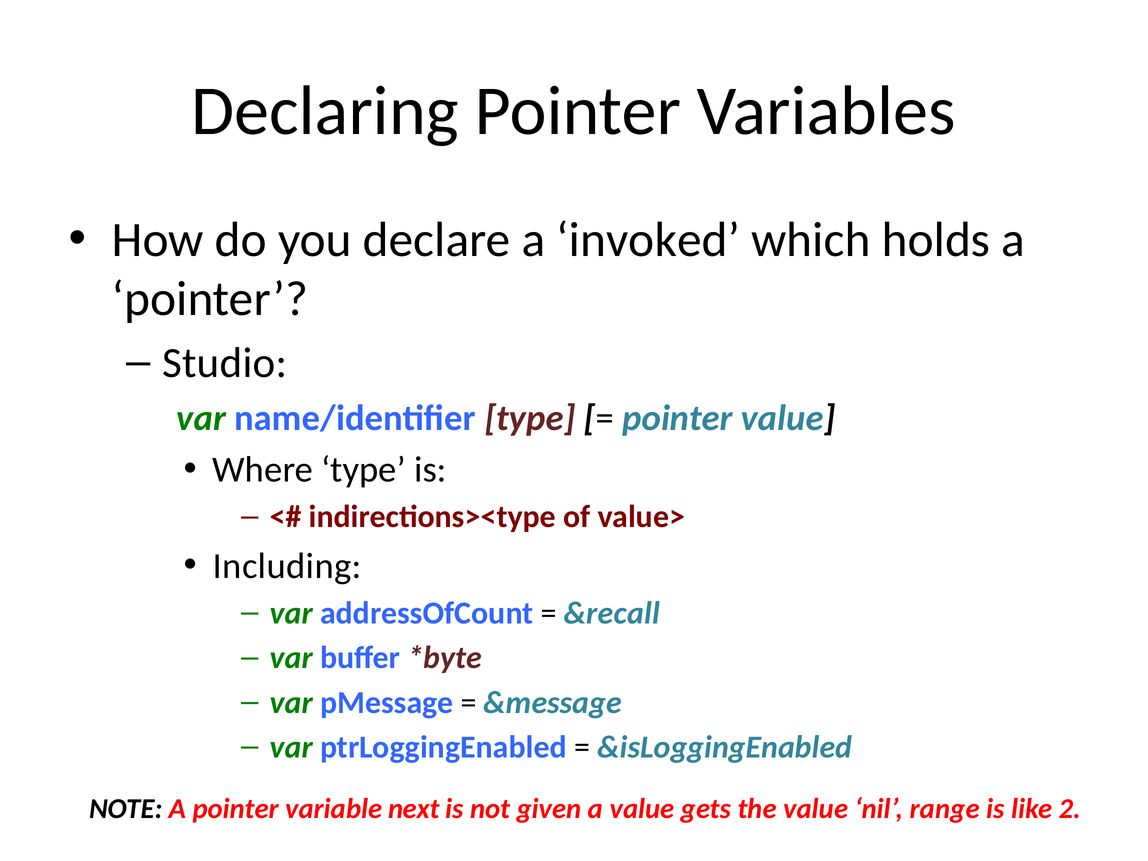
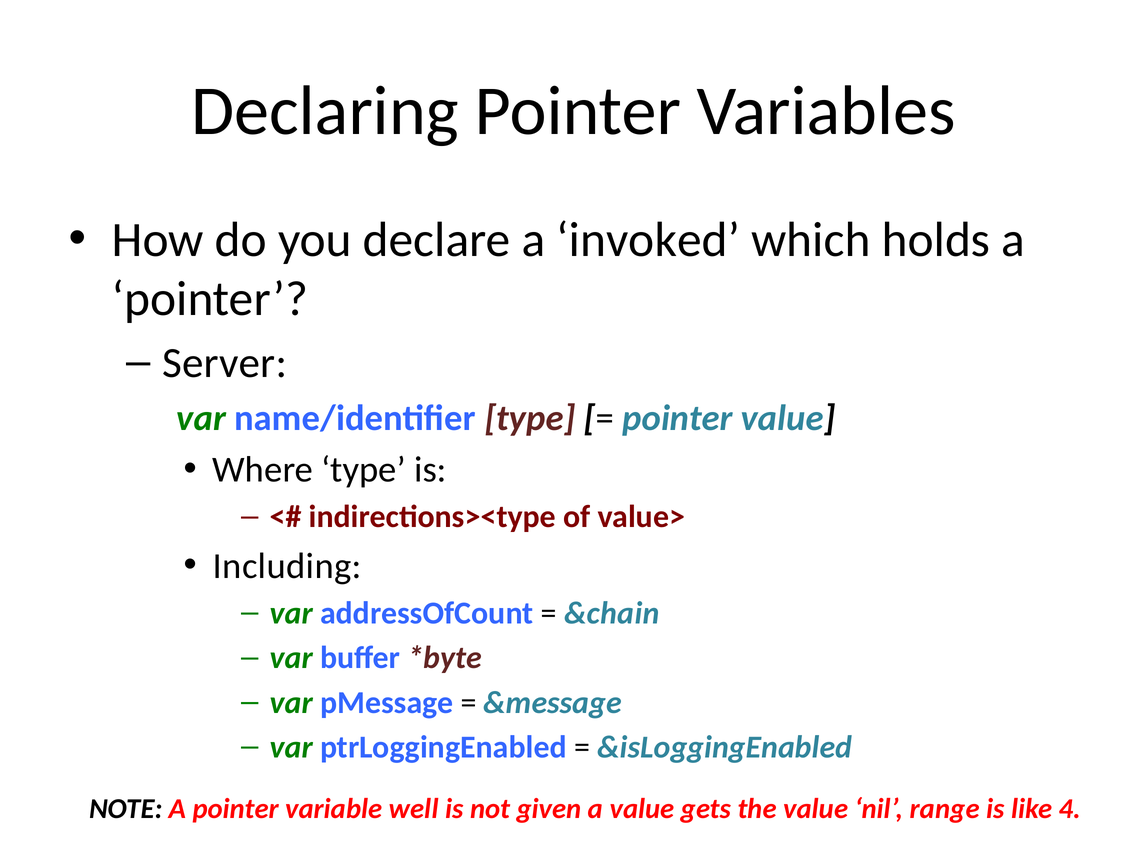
Studio: Studio -> Server
&recall: &recall -> &chain
next: next -> well
2: 2 -> 4
